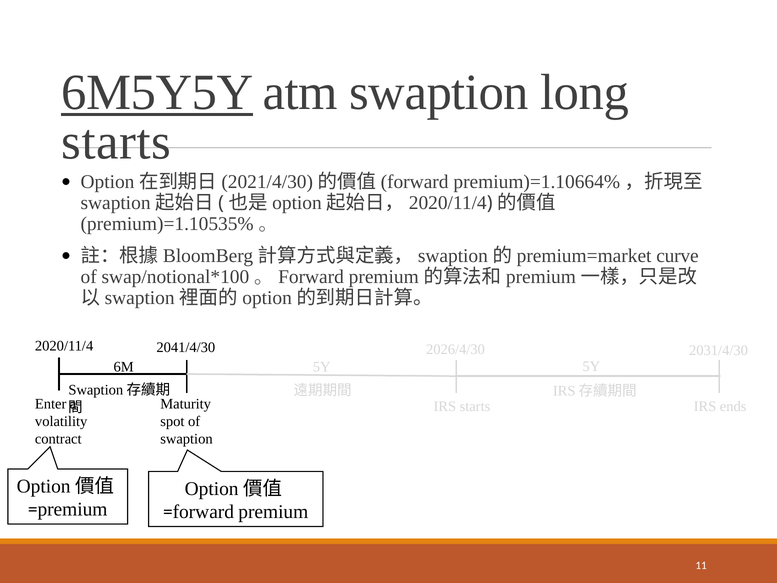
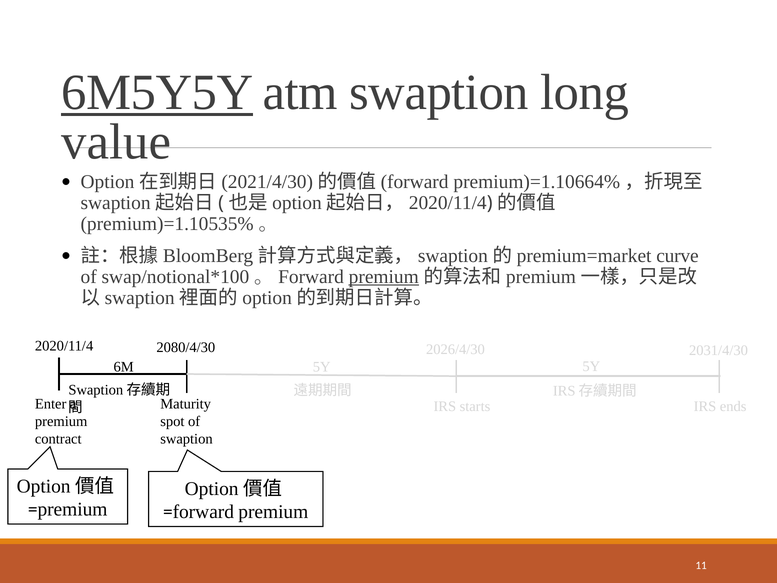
starts at (116, 142): starts -> value
premium at (384, 277) underline: none -> present
2041/4/30: 2041/4/30 -> 2080/4/30
volatility at (61, 421): volatility -> premium
